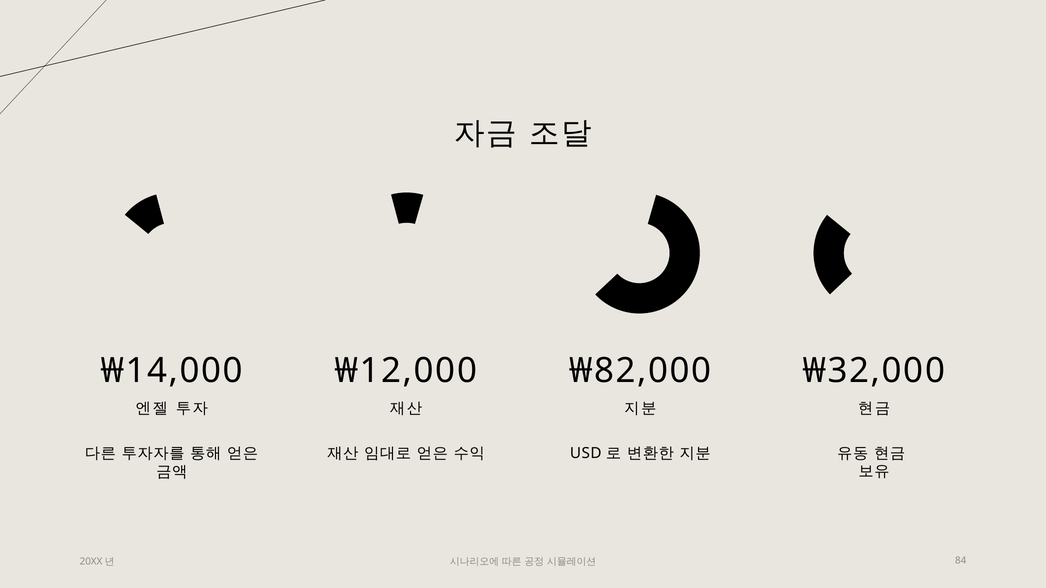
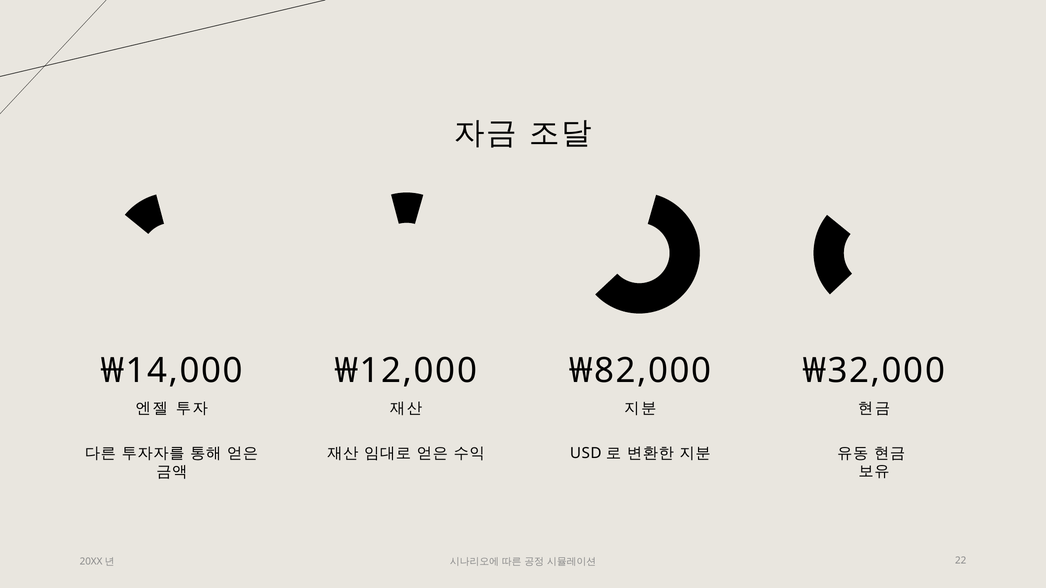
84: 84 -> 22
